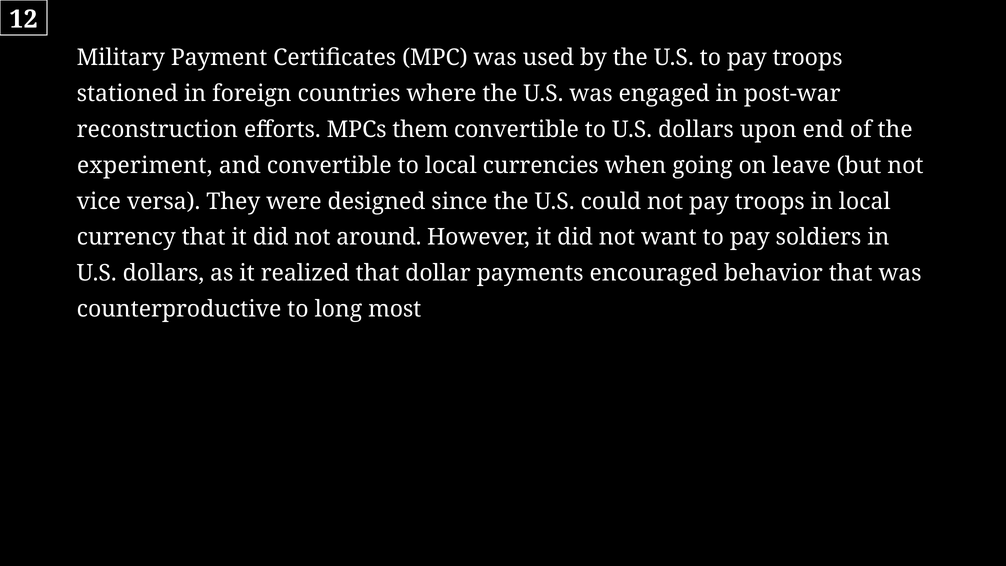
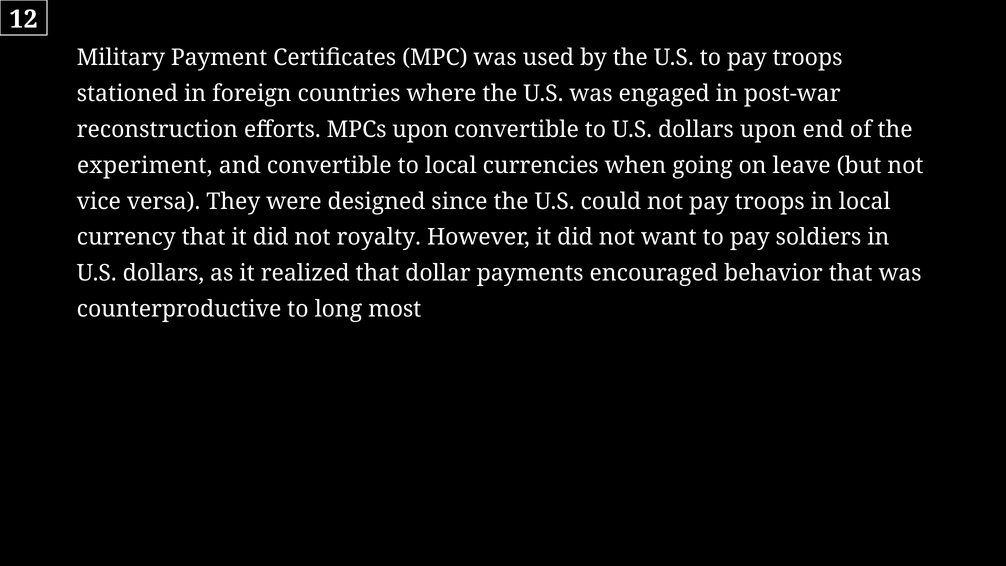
MPCs them: them -> upon
around: around -> royalty
